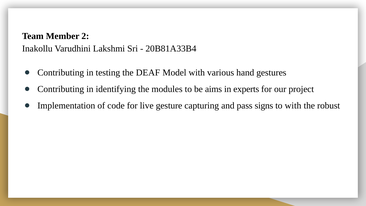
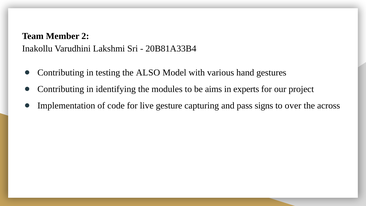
DEAF: DEAF -> ALSO
to with: with -> over
robust: robust -> across
